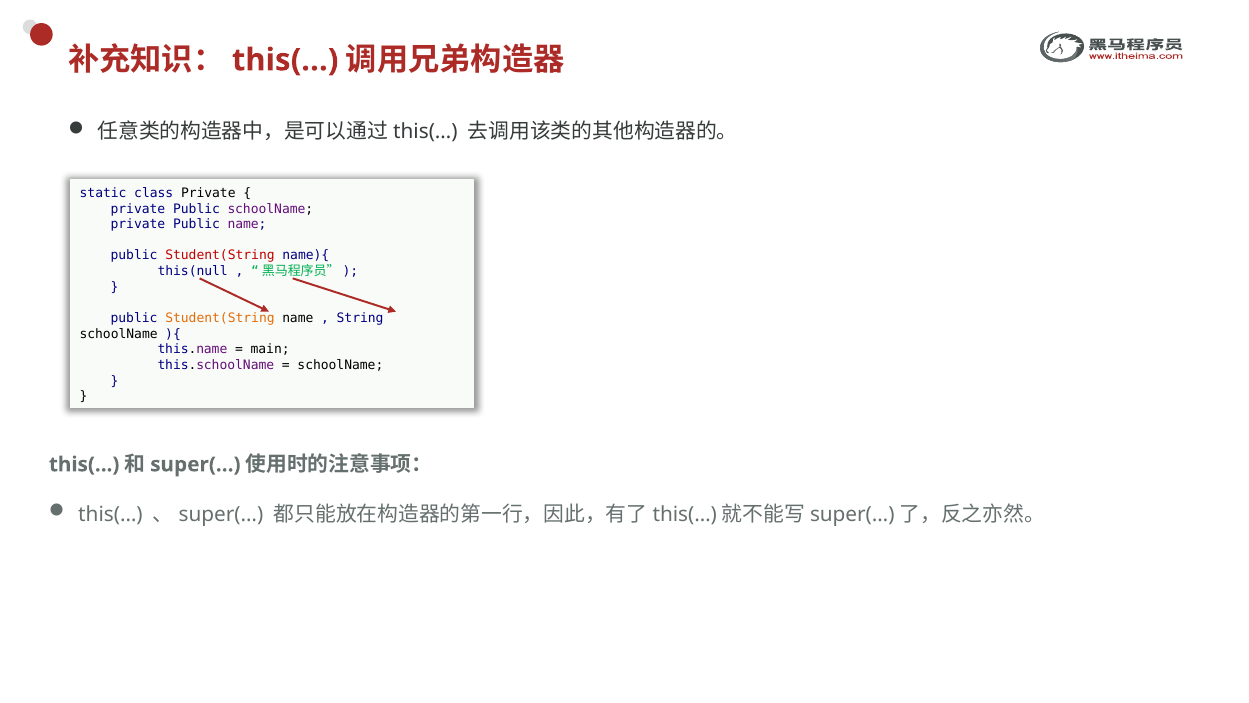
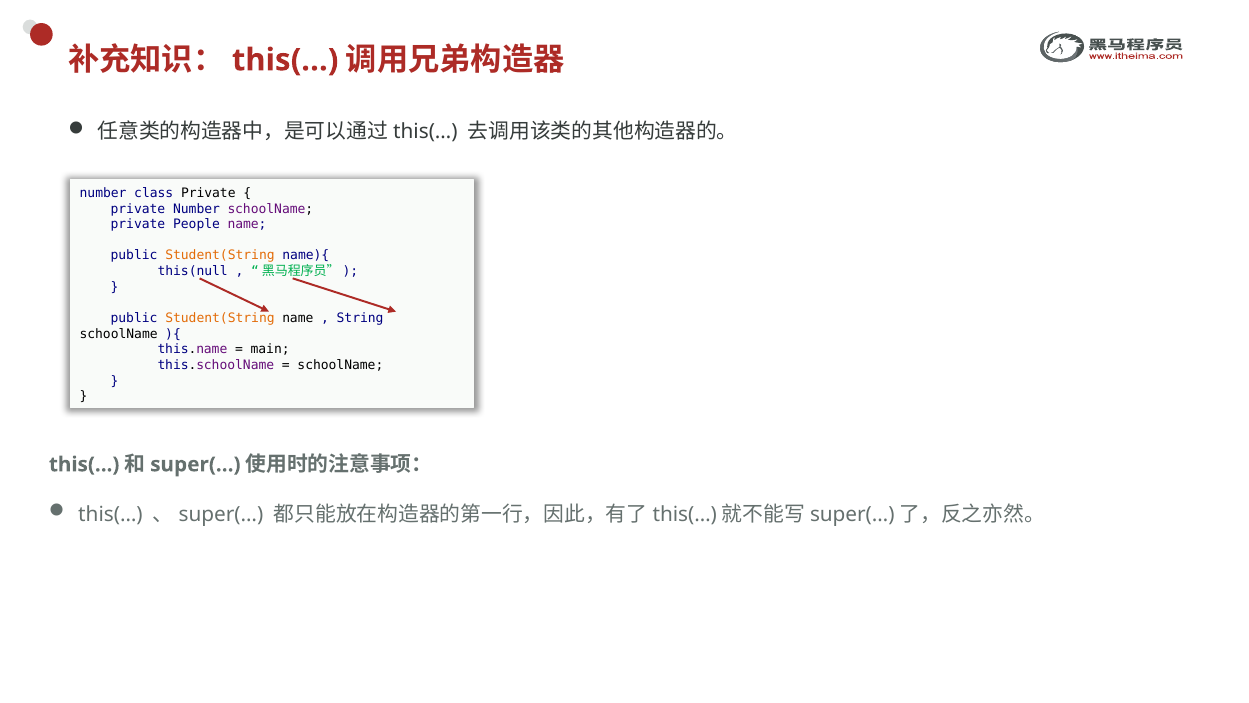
static at (103, 193): static -> number
Public at (197, 209): Public -> Number
Public at (197, 224): Public -> People
Student(String at (220, 255) colour: red -> orange
